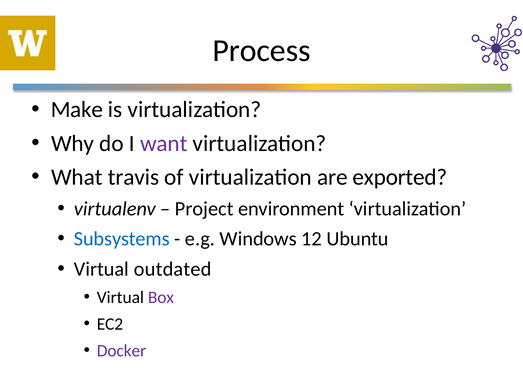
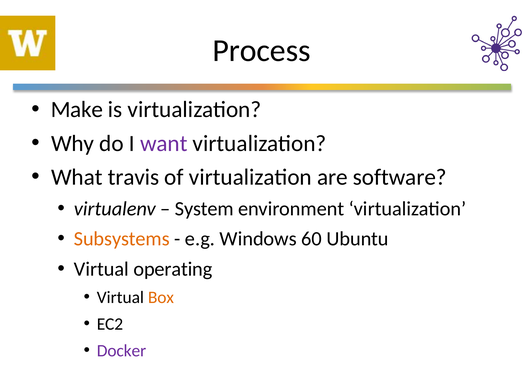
exported: exported -> software
Project: Project -> System
Subsystems colour: blue -> orange
12: 12 -> 60
outdated: outdated -> operating
Box colour: purple -> orange
